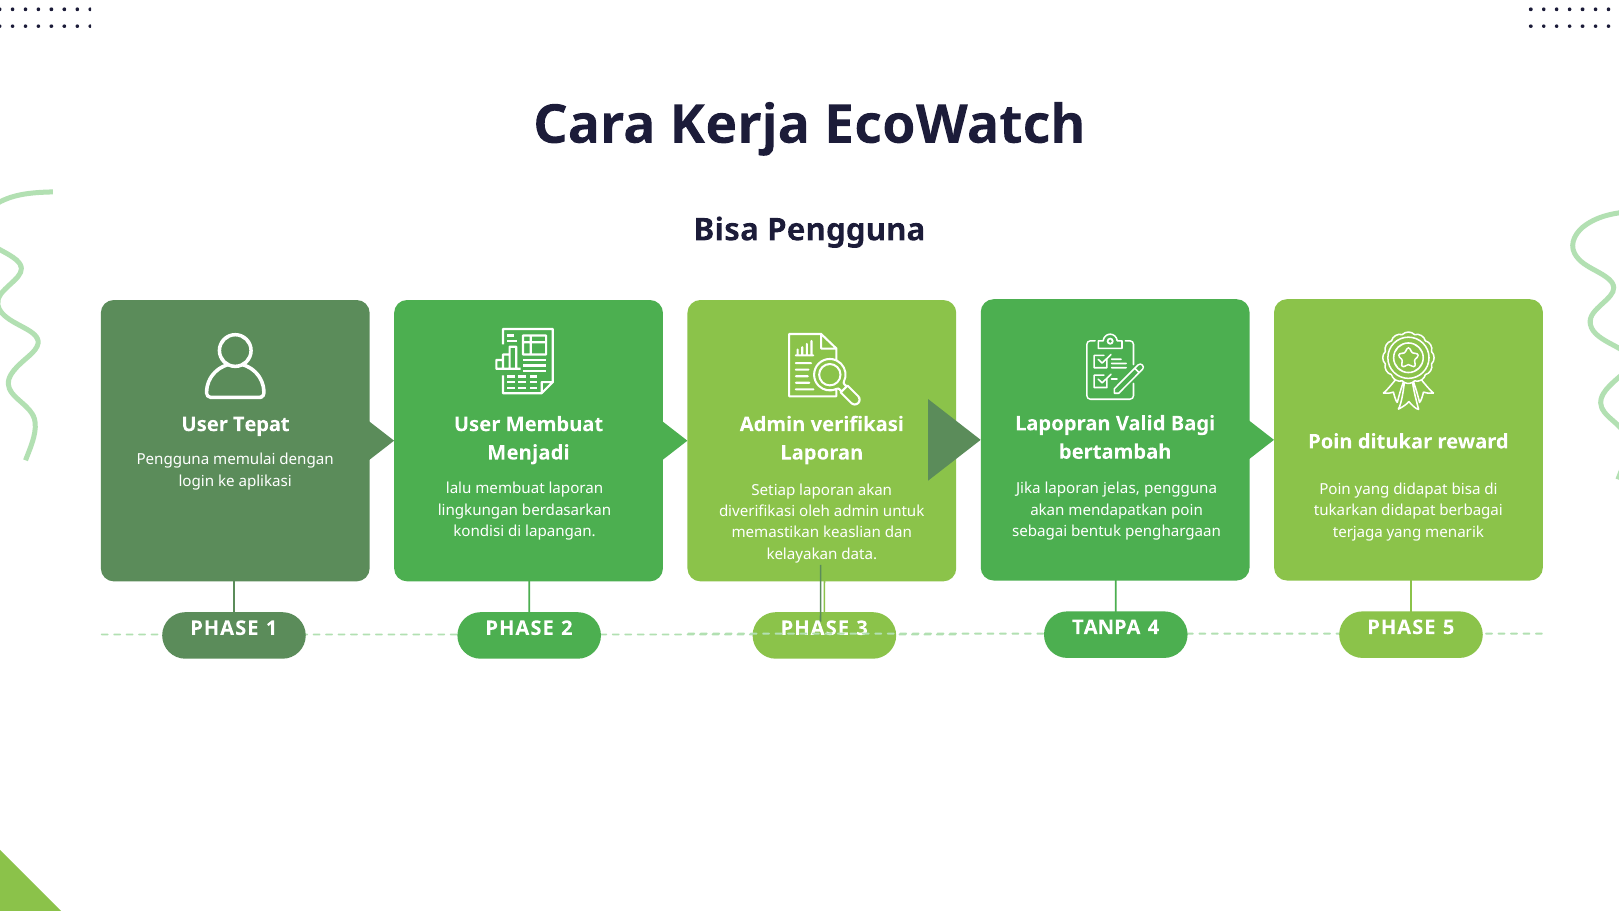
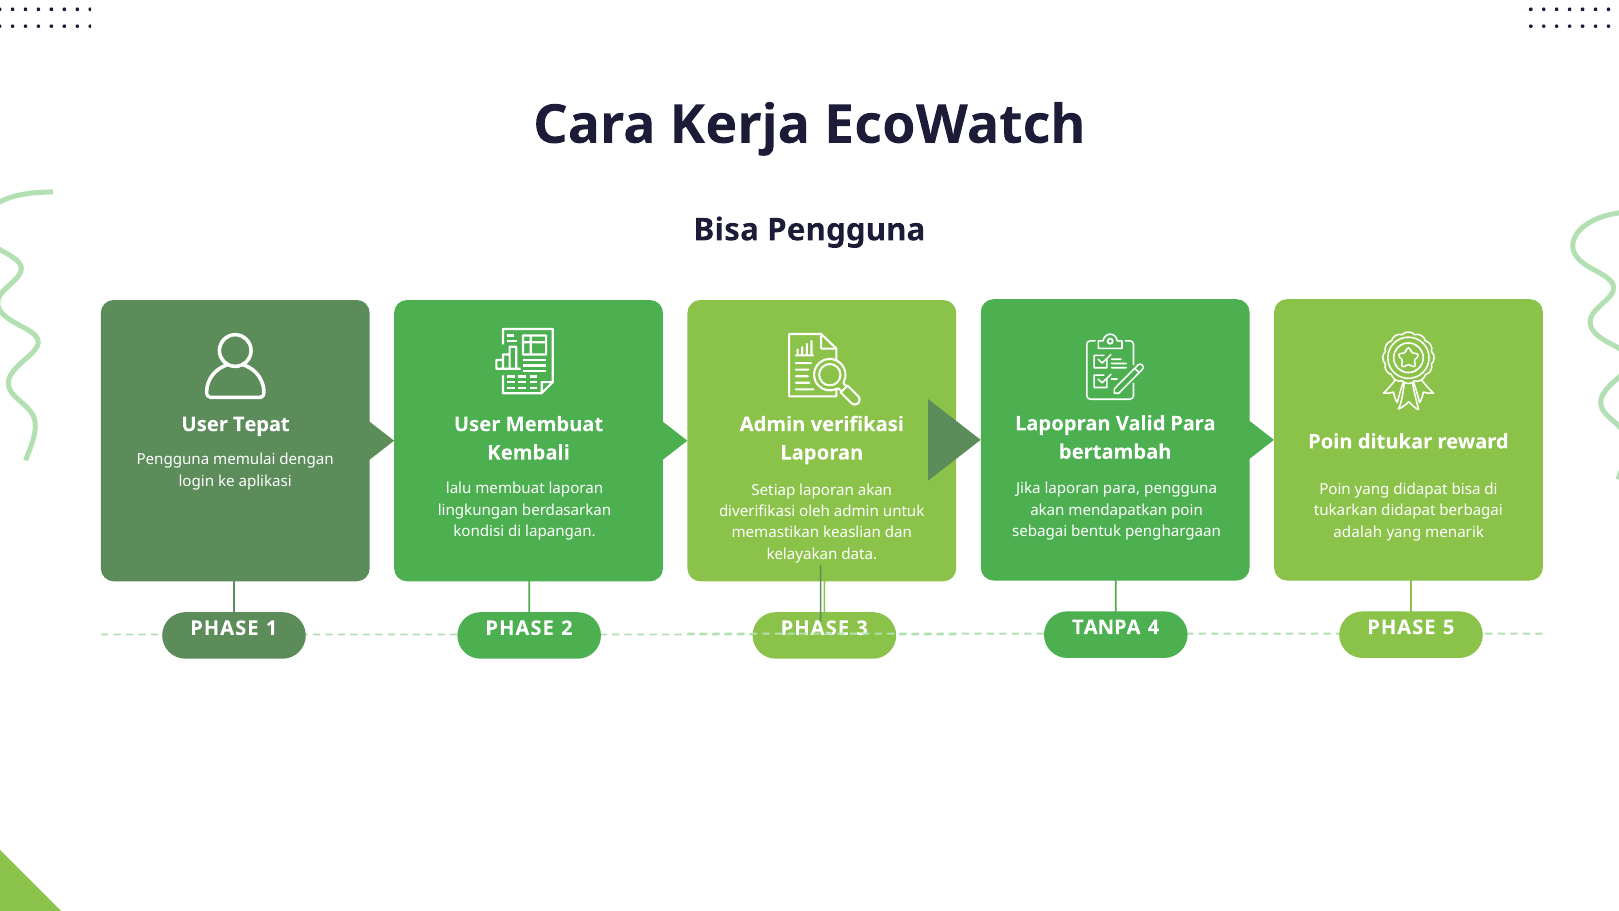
Valid Bagi: Bagi -> Para
Menjadi: Menjadi -> Kembali
laporan jelas: jelas -> para
terjaga: terjaga -> adalah
